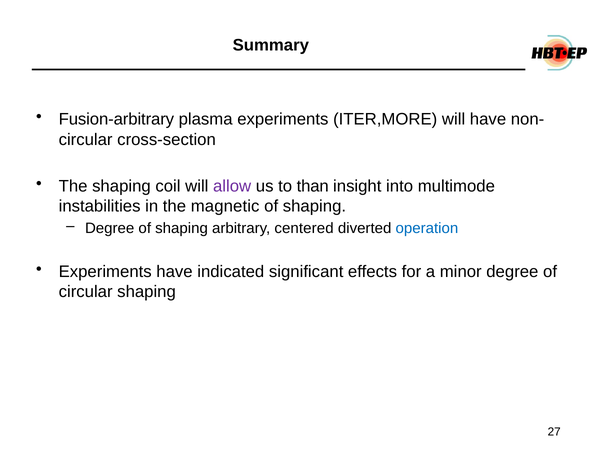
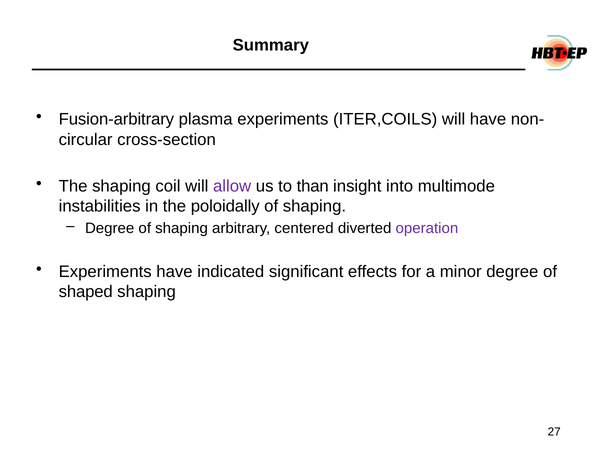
ITER,MORE: ITER,MORE -> ITER,COILS
magnetic: magnetic -> poloidally
operation colour: blue -> purple
circular at (86, 292): circular -> shaped
